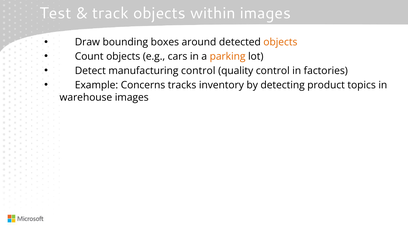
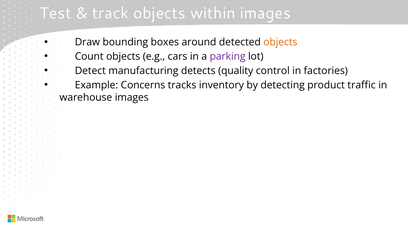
parking colour: orange -> purple
manufacturing control: control -> detects
topics: topics -> traffic
